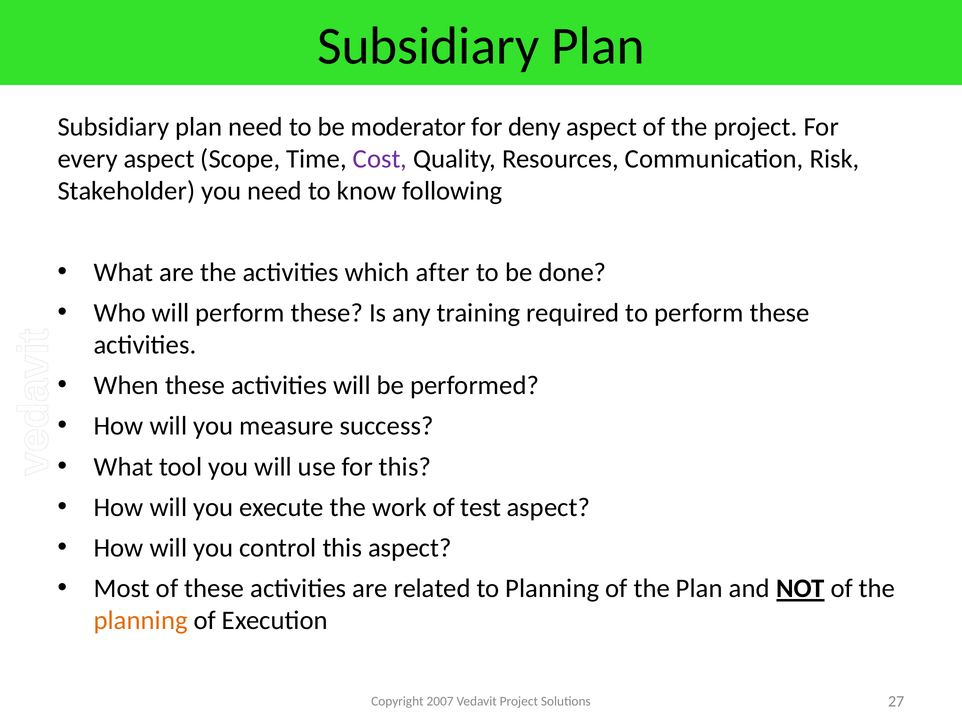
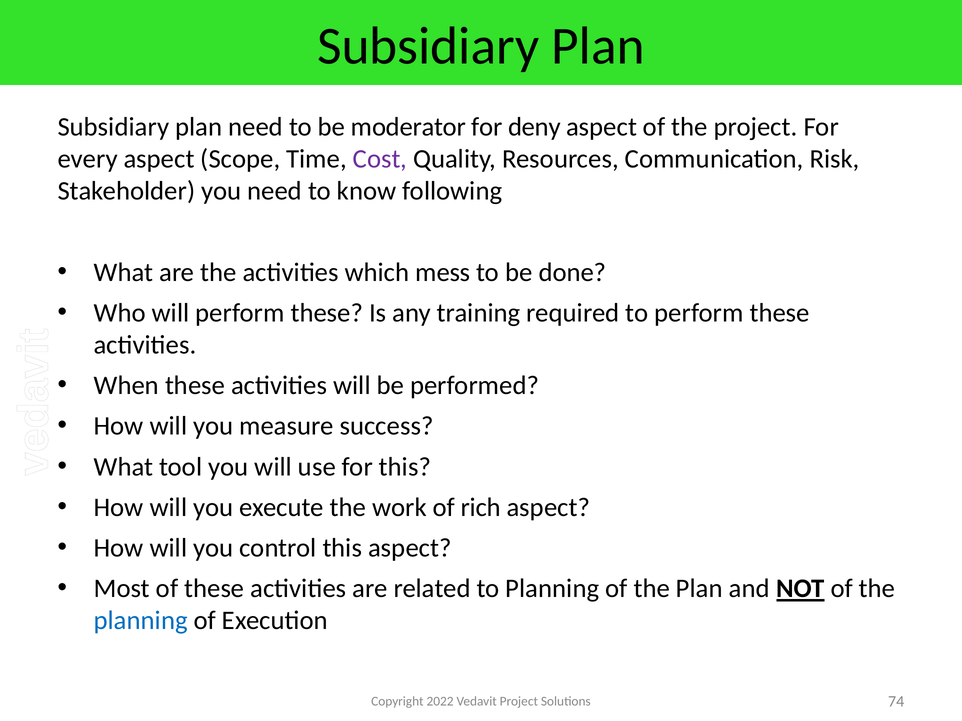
after: after -> mess
test: test -> rich
planning at (141, 621) colour: orange -> blue
2007: 2007 -> 2022
27: 27 -> 74
